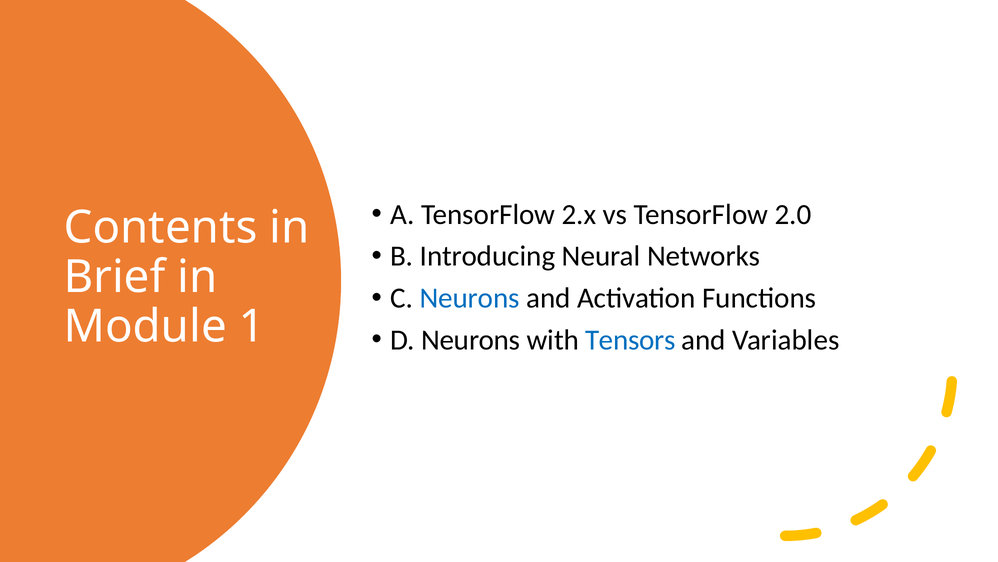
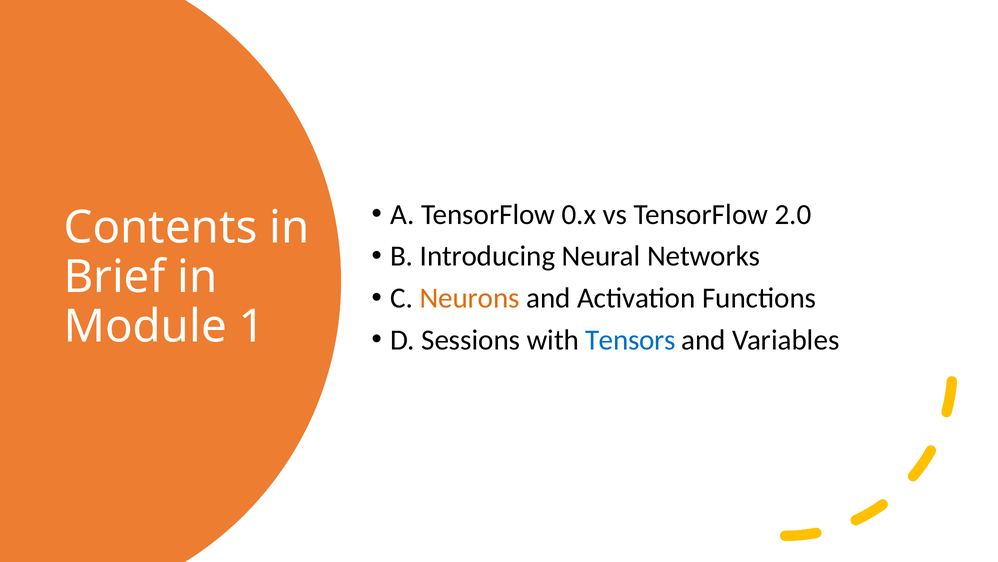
2.x: 2.x -> 0.x
Neurons at (470, 298) colour: blue -> orange
D Neurons: Neurons -> Sessions
